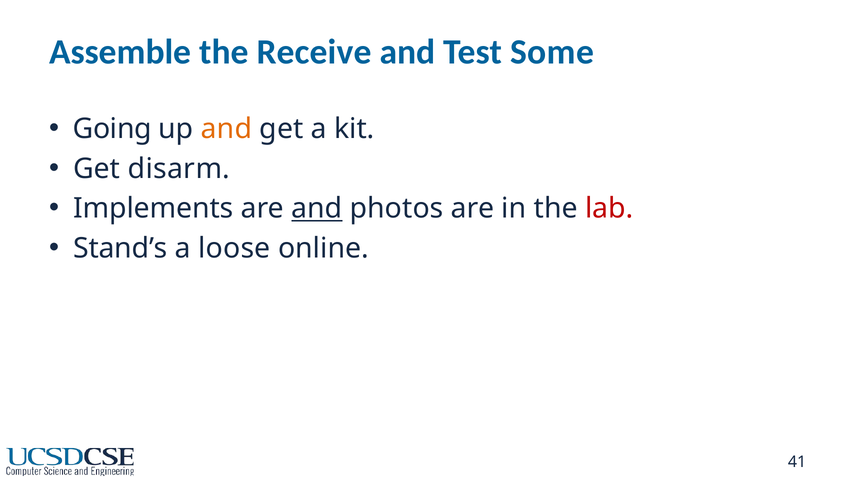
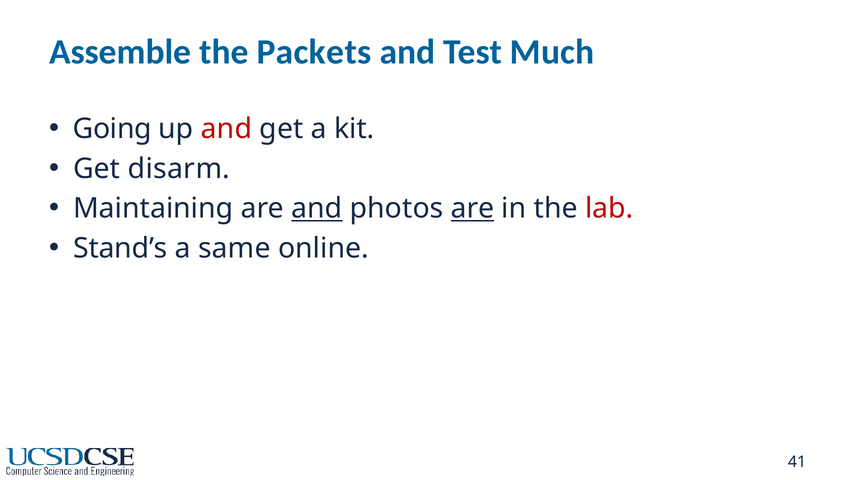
Receive: Receive -> Packets
Some: Some -> Much
and at (226, 129) colour: orange -> red
Implements: Implements -> Maintaining
are at (473, 209) underline: none -> present
loose: loose -> same
